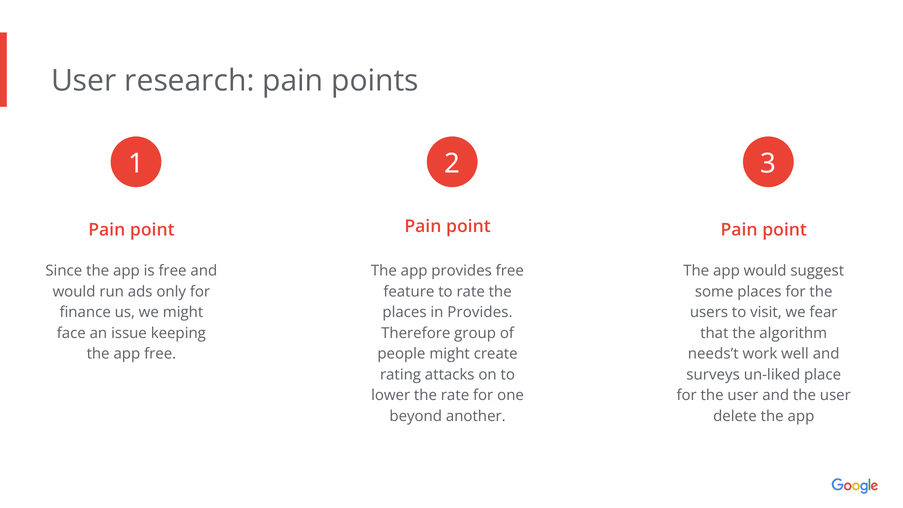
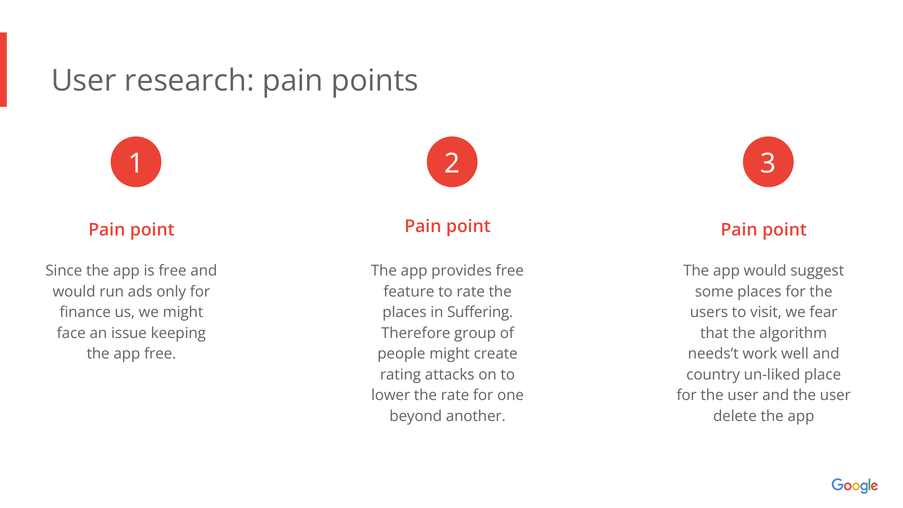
in Provides: Provides -> Suffering
surveys: surveys -> country
